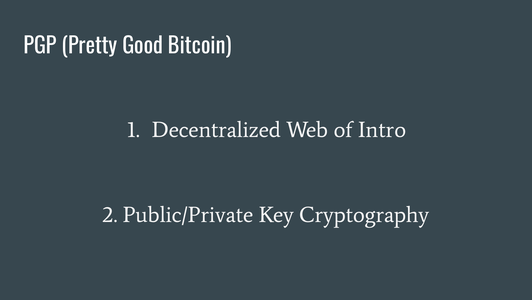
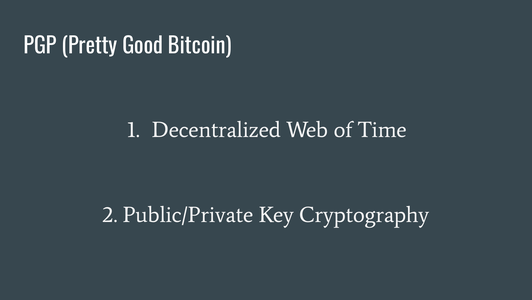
Intro: Intro -> Time
